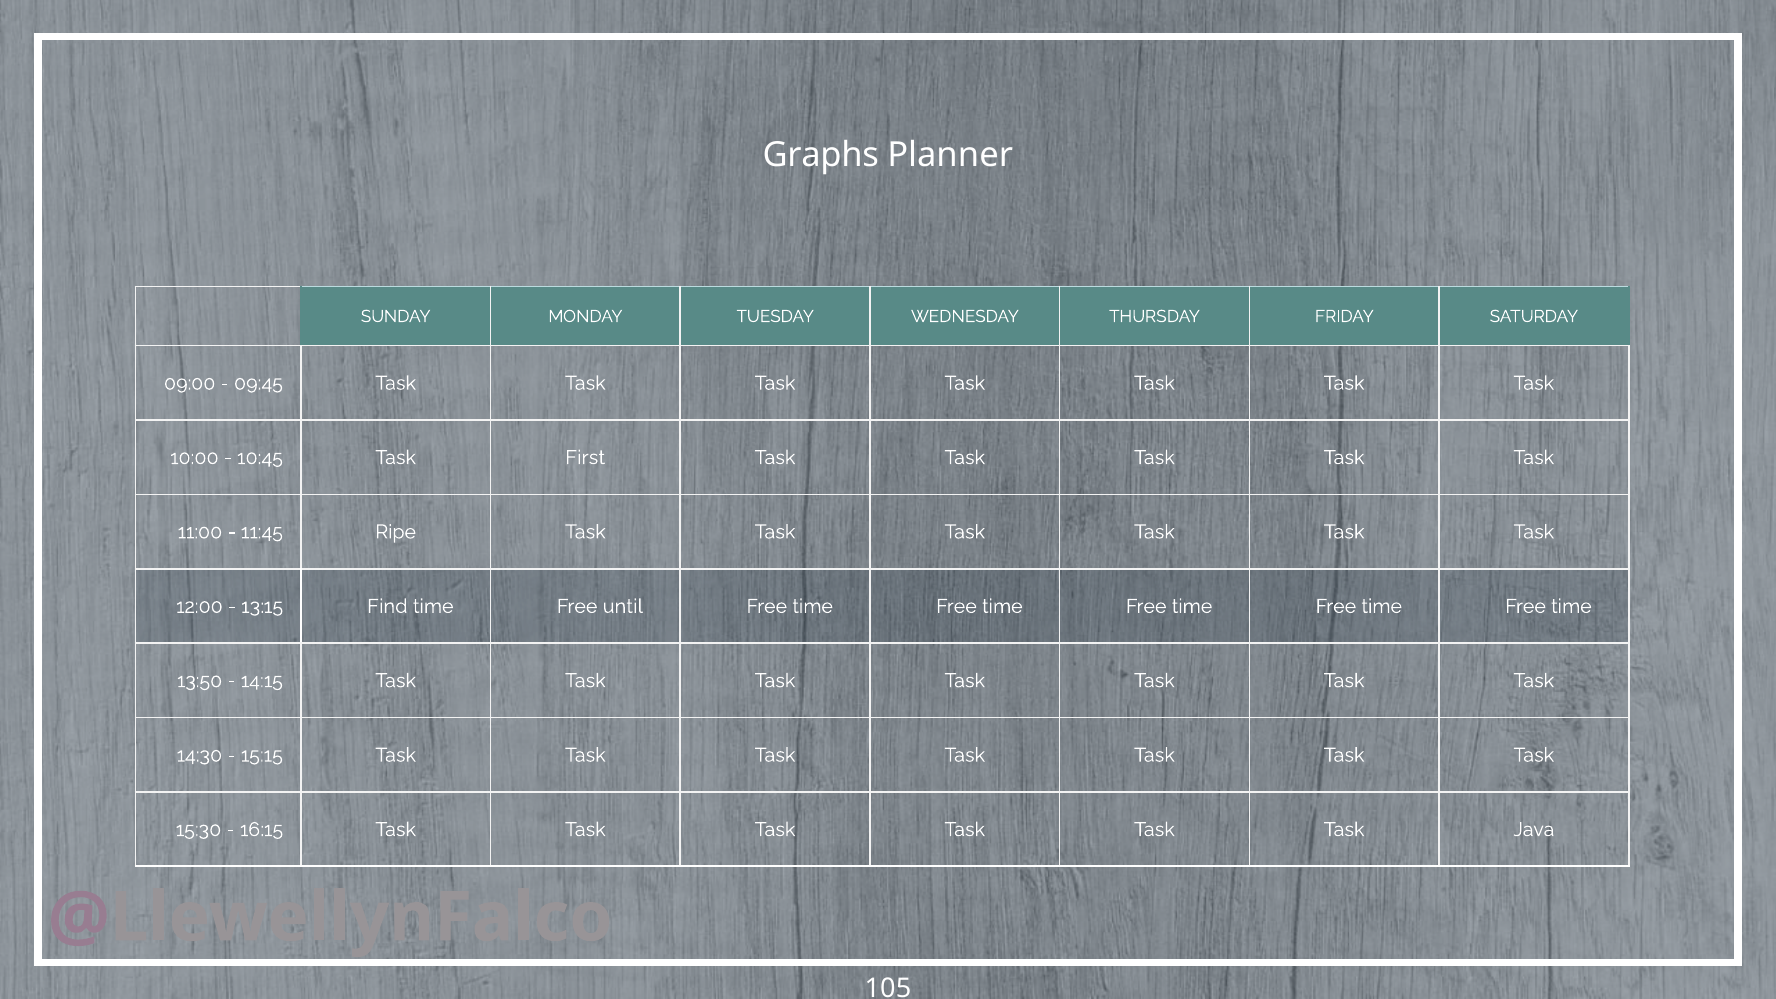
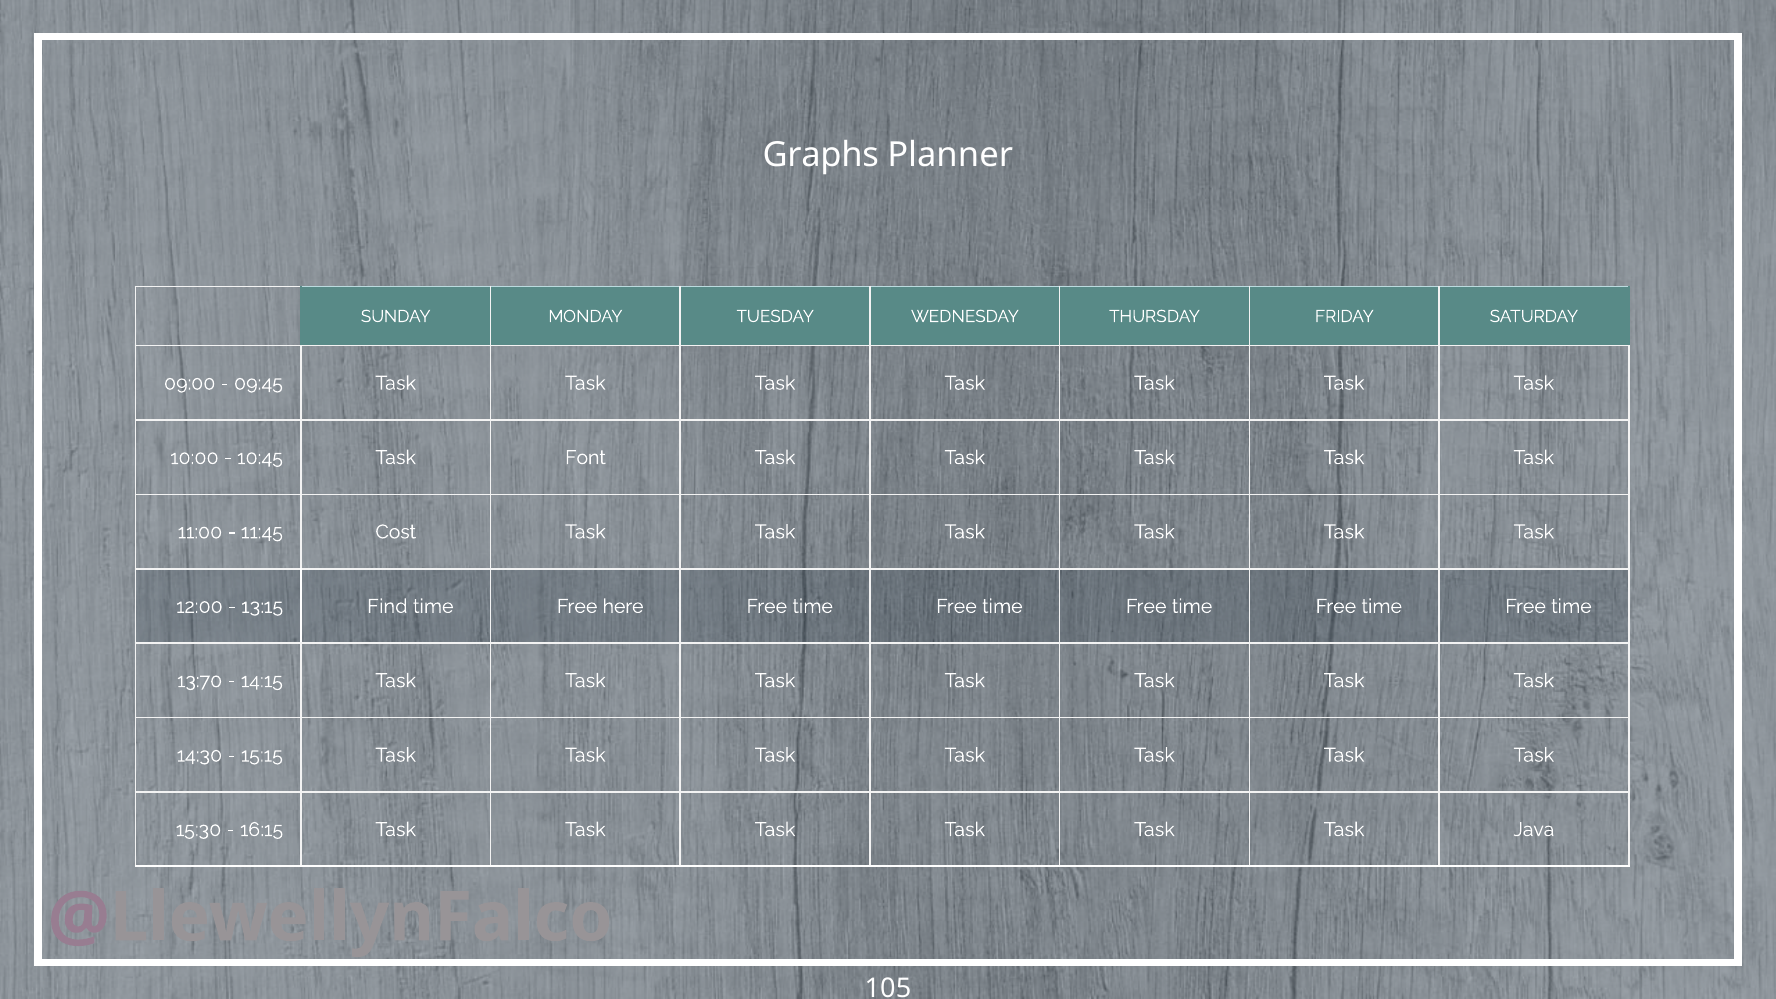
First: First -> Font
Ripe: Ripe -> Cost
until: until -> here
13:50: 13:50 -> 13:70
